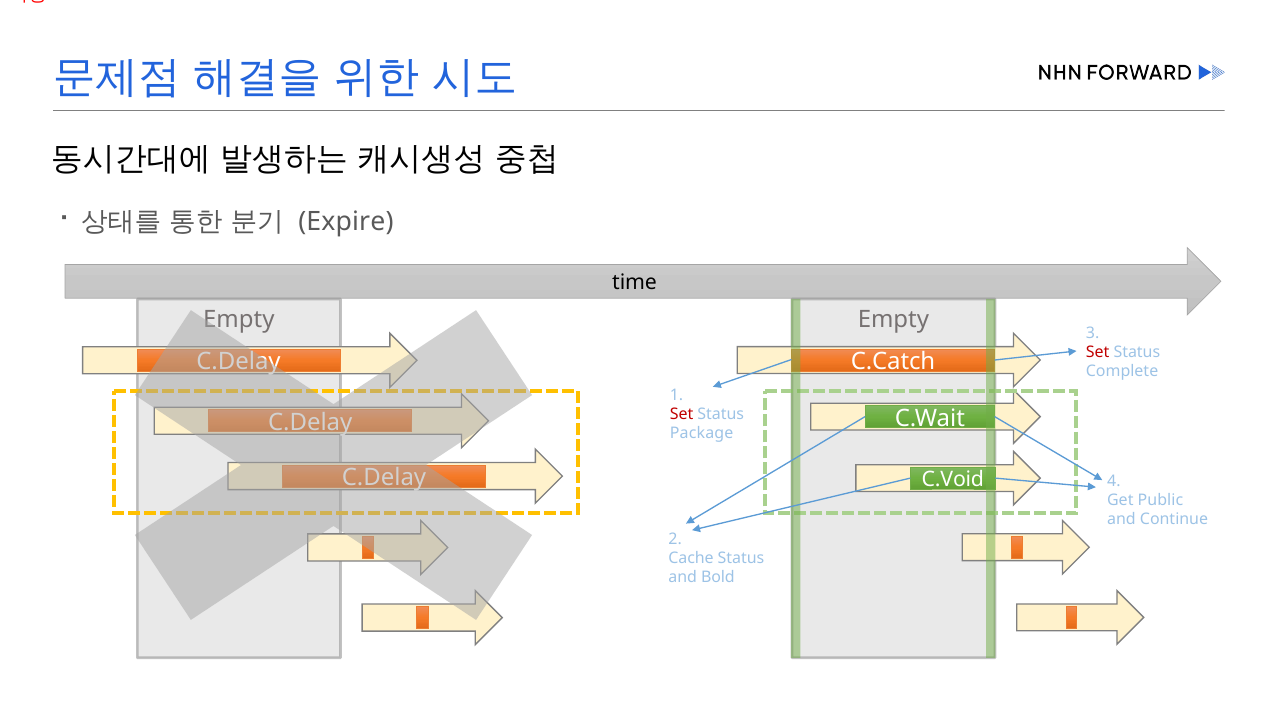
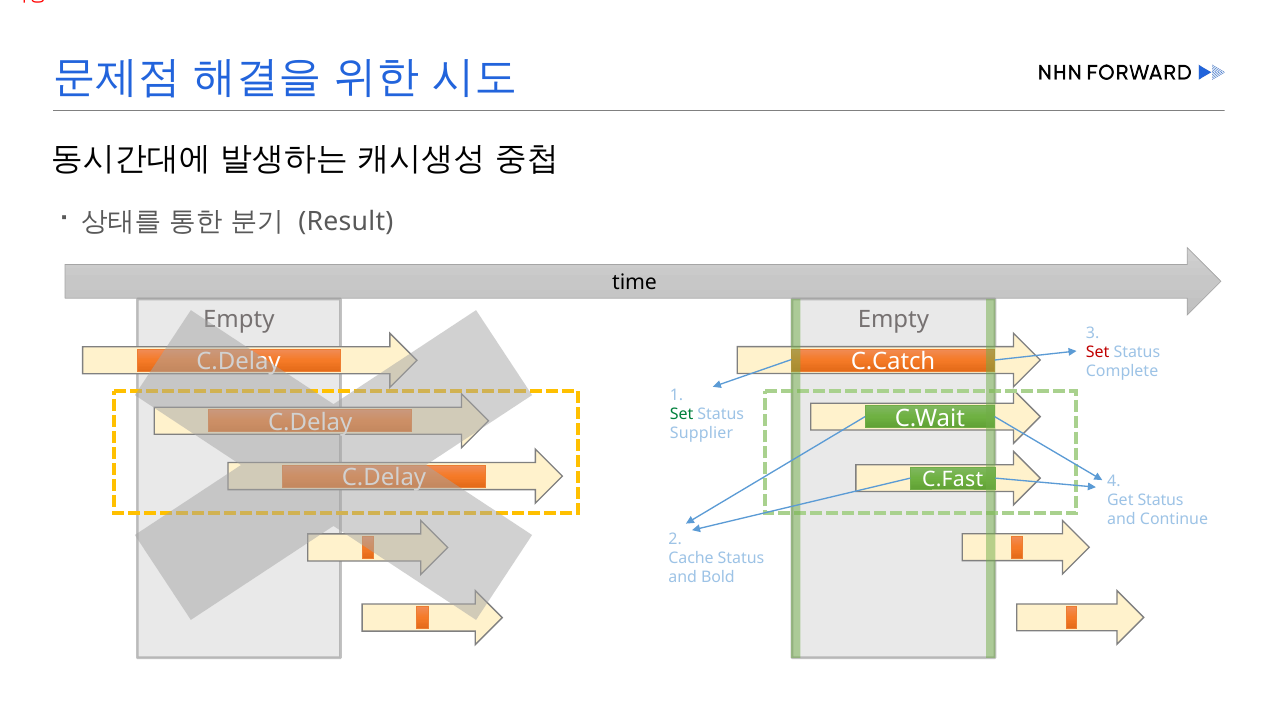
Expire: Expire -> Result
Set at (682, 414) colour: red -> green
Package: Package -> Supplier
C.Void: C.Void -> C.Fast
Get Public: Public -> Status
